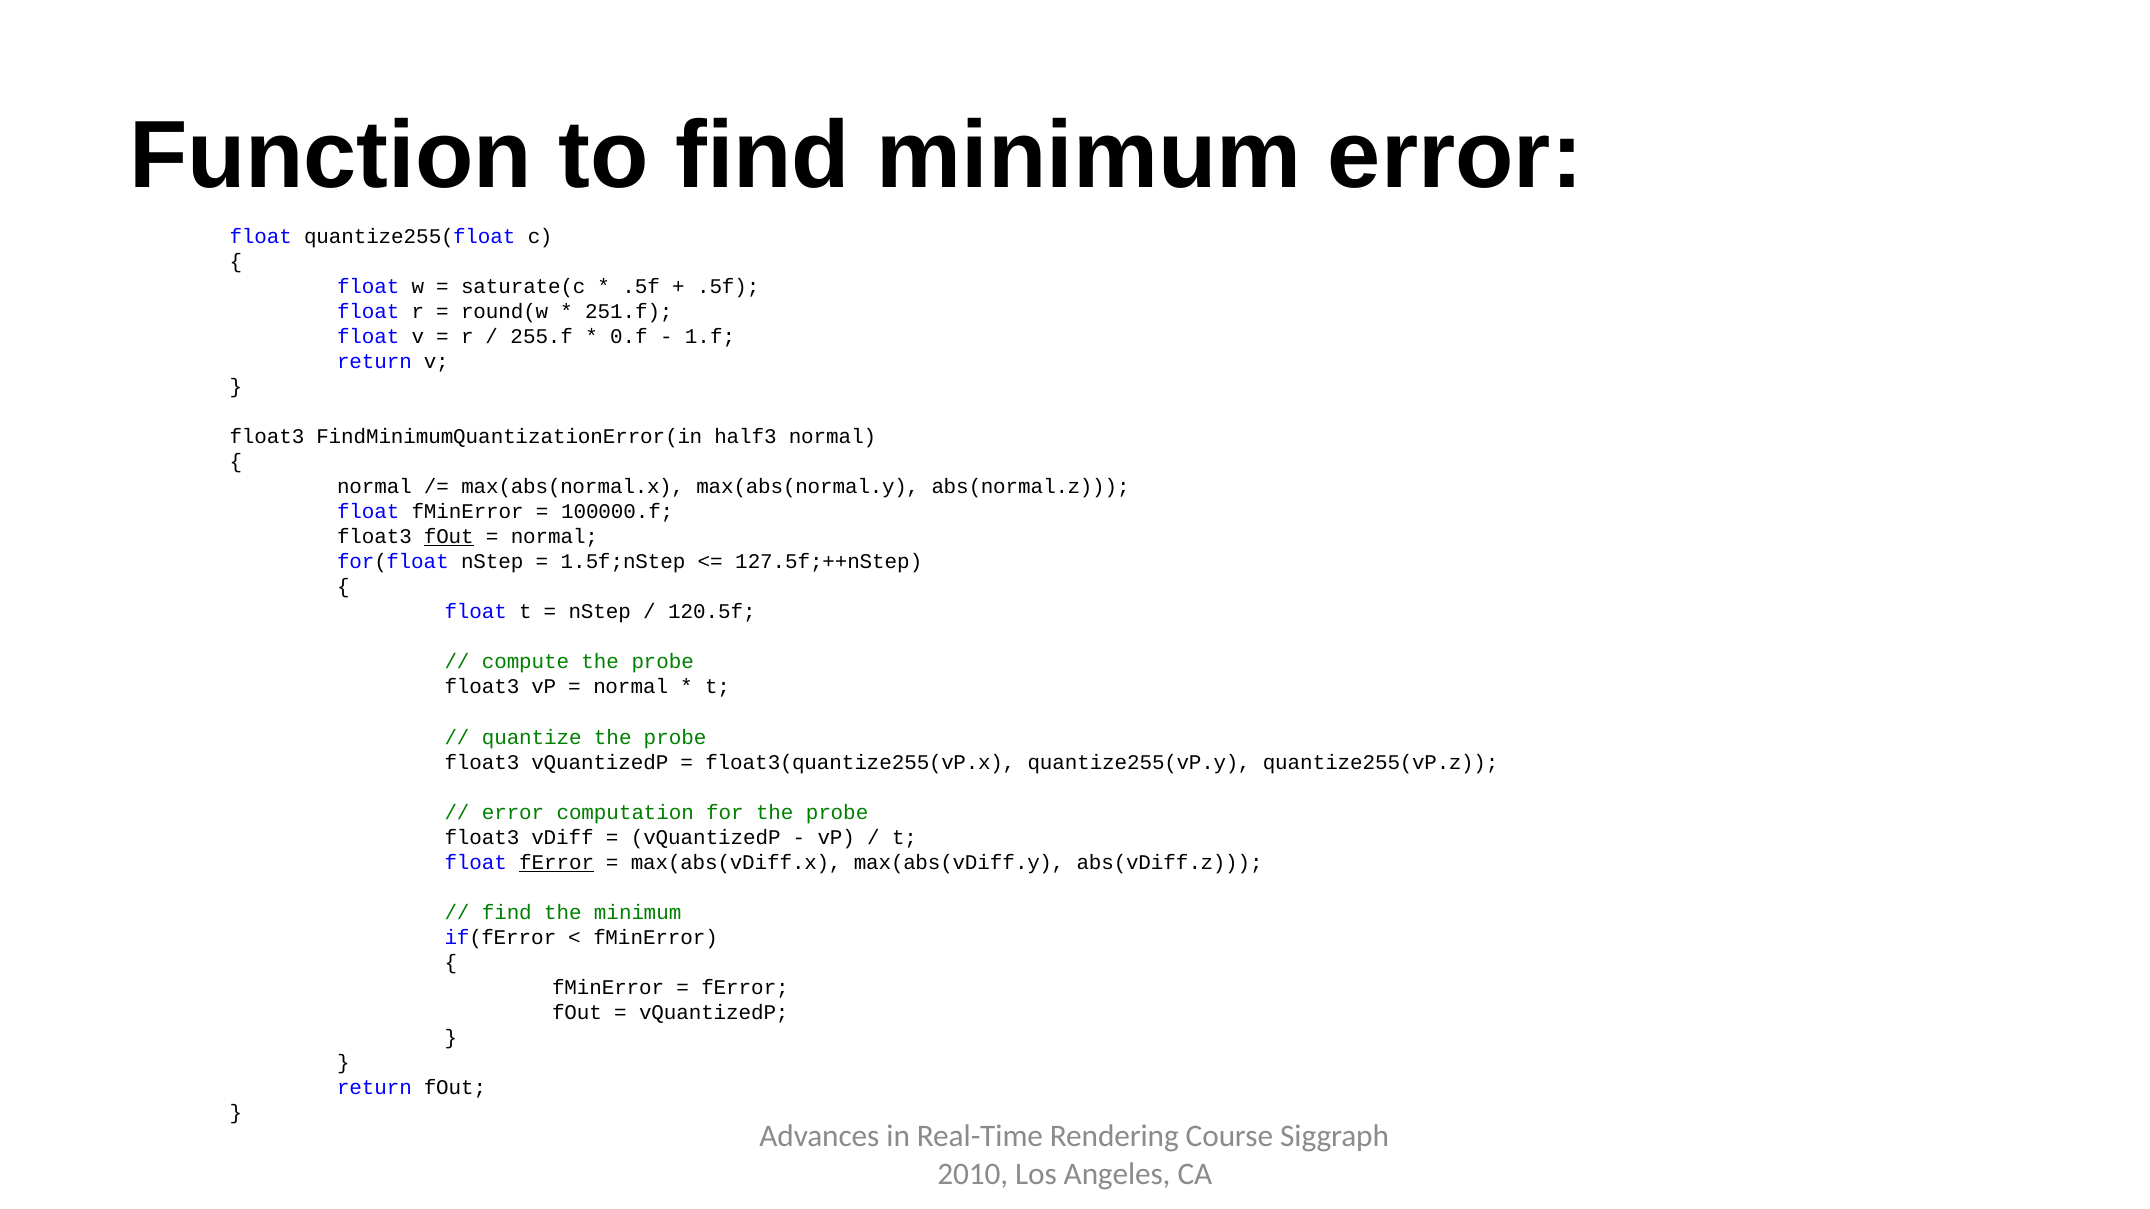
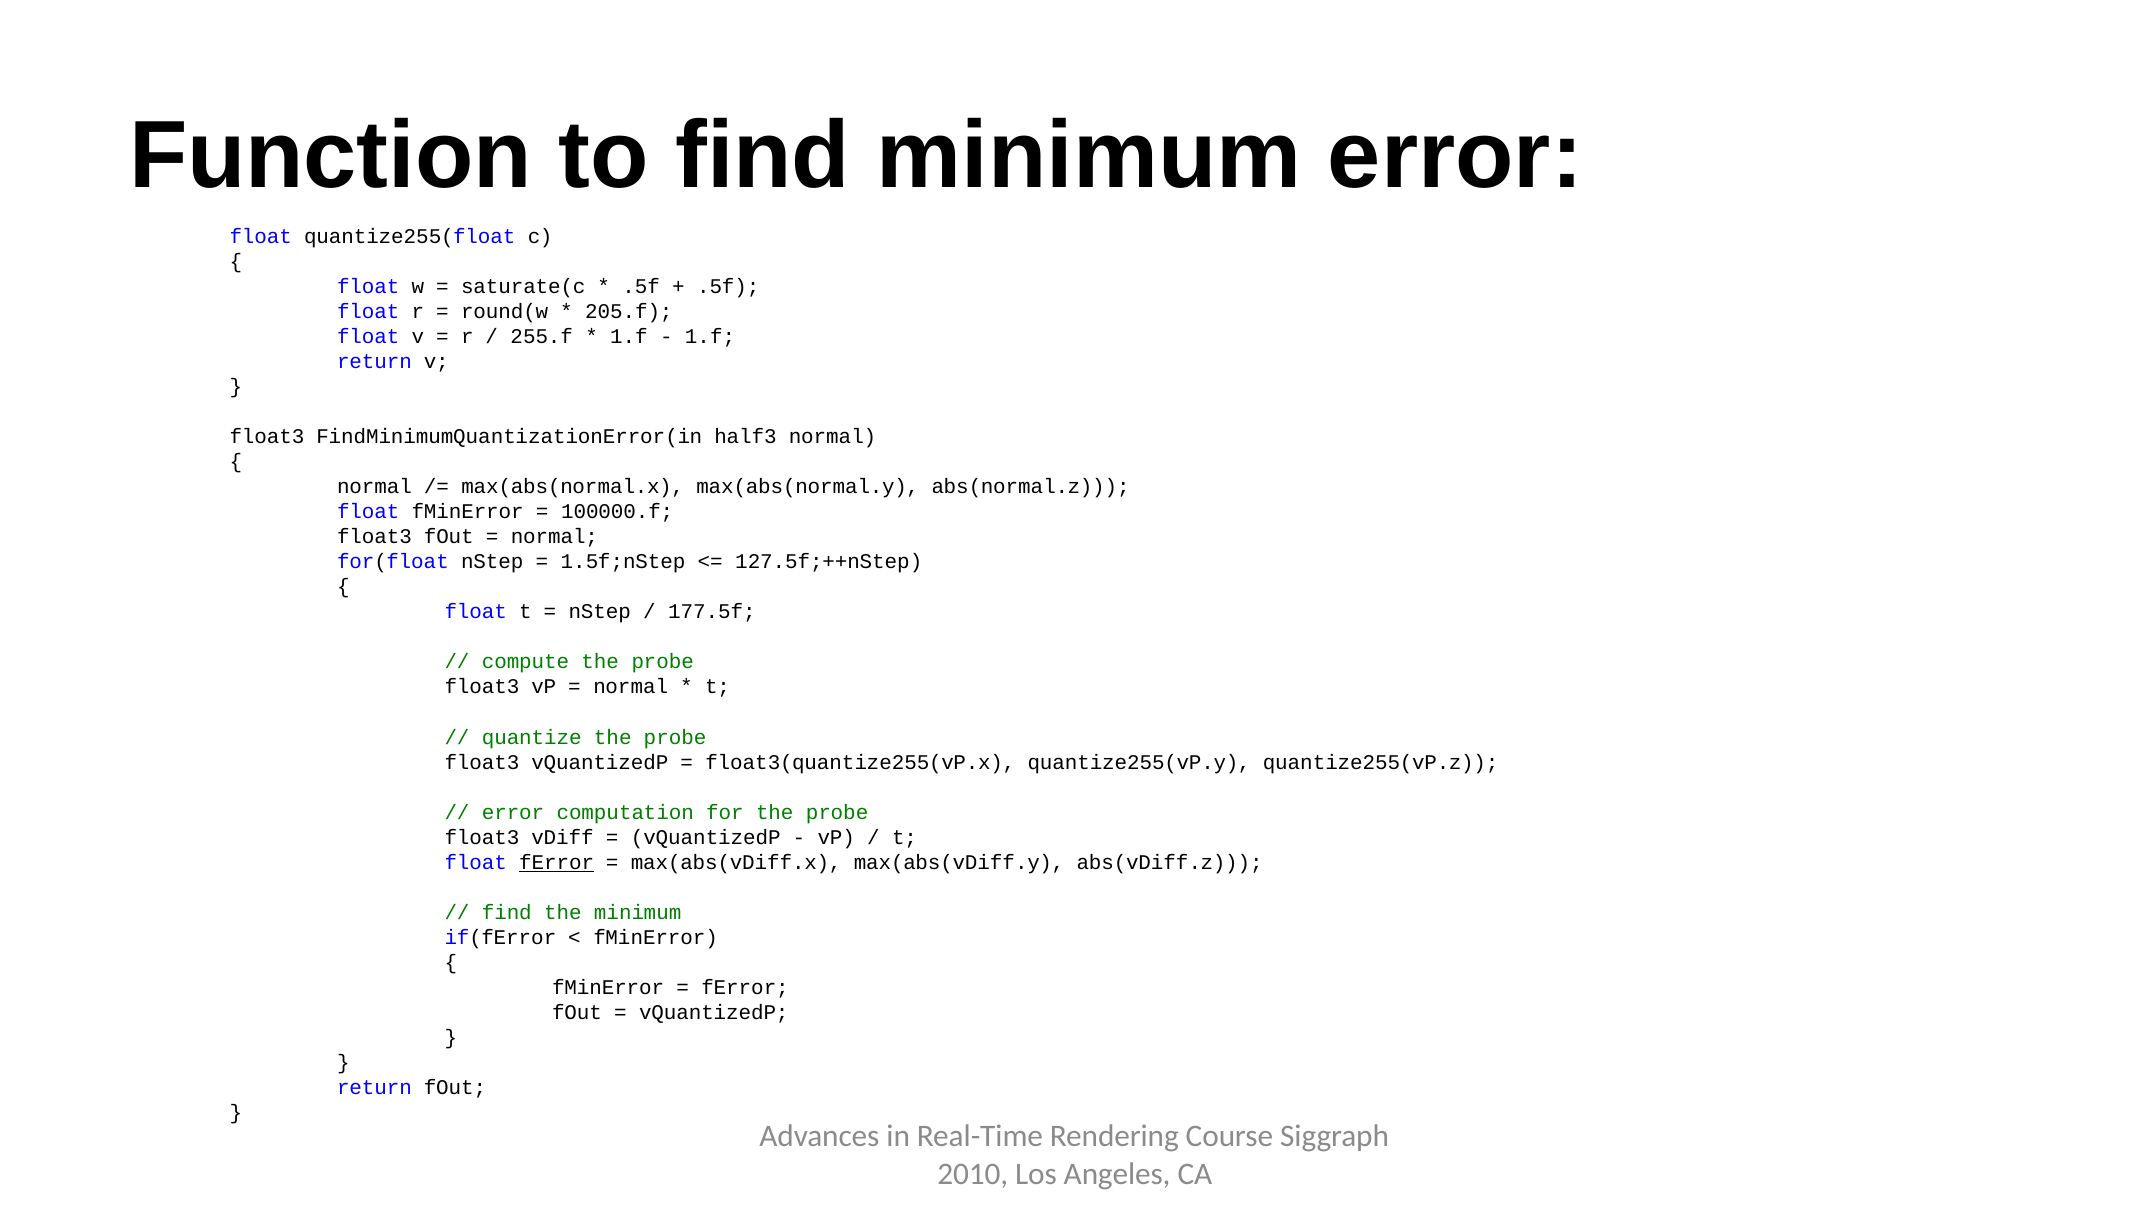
251.f: 251.f -> 205.f
0.f at (629, 337): 0.f -> 1.f
fOut at (449, 537) underline: present -> none
120.5f: 120.5f -> 177.5f
